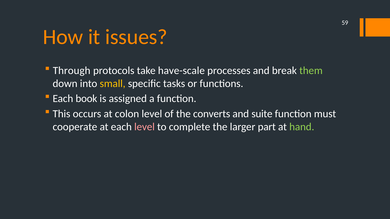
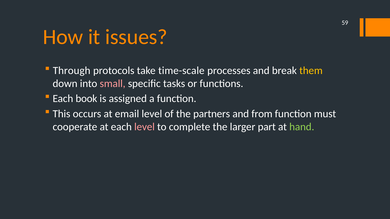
have-scale: have-scale -> time-scale
them colour: light green -> yellow
small colour: yellow -> pink
colon: colon -> email
converts: converts -> partners
suite: suite -> from
